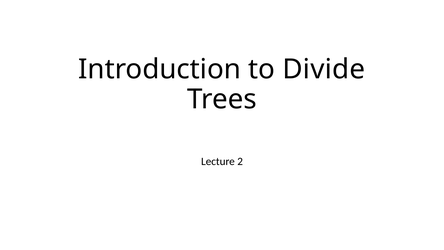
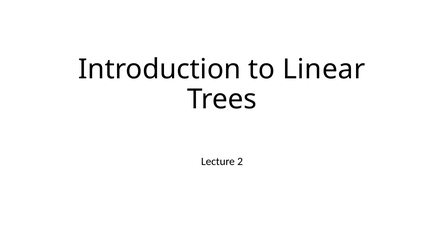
Divide: Divide -> Linear
